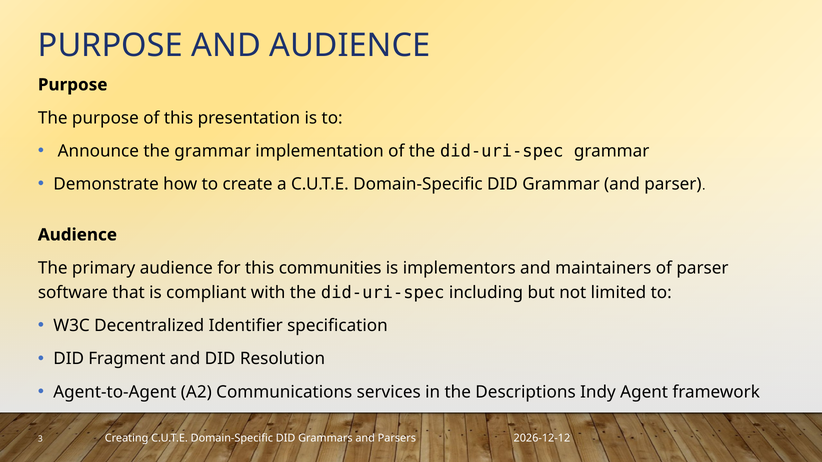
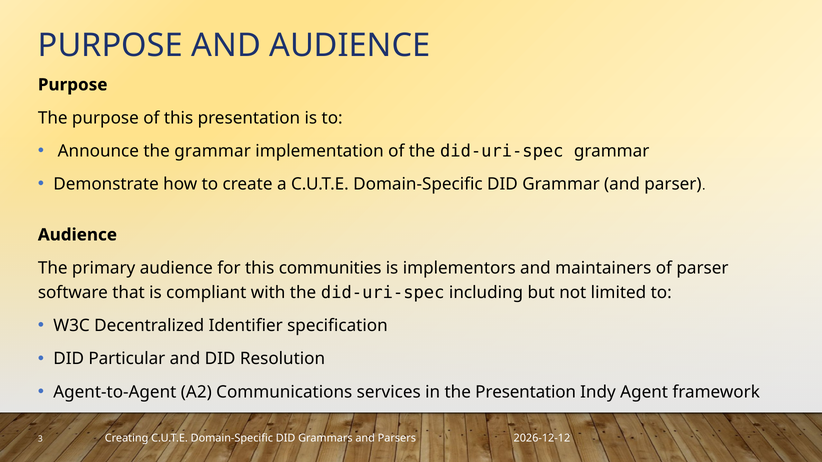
Fragment: Fragment -> Particular
the Descriptions: Descriptions -> Presentation
